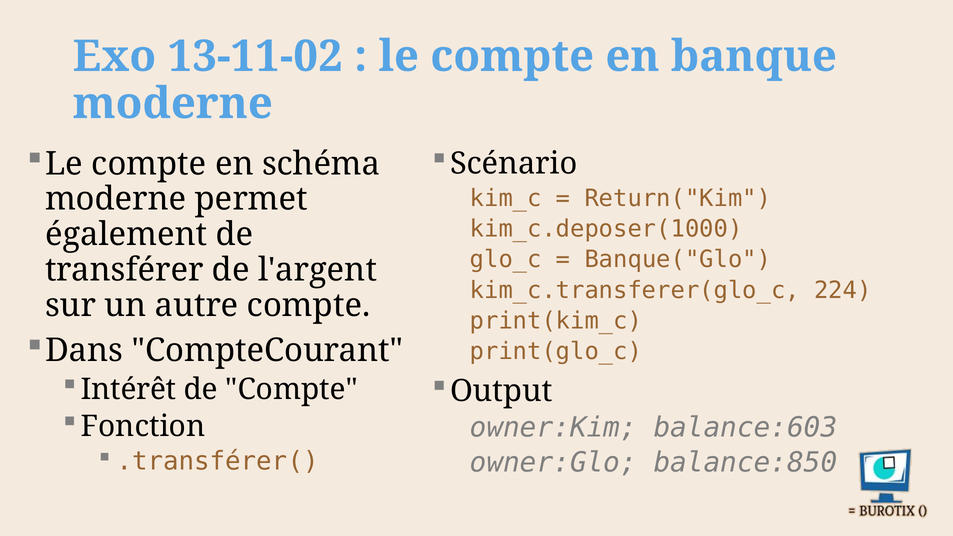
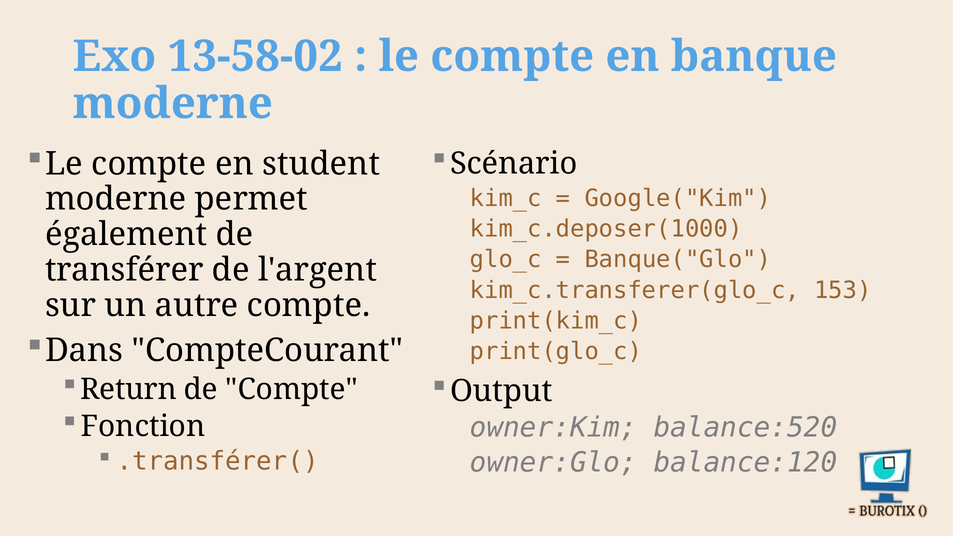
13-11-02: 13-11-02 -> 13-58-02
schéma: schéma -> student
Return("Kim: Return("Kim -> Google("Kim
224: 224 -> 153
Intérêt: Intérêt -> Return
balance:603: balance:603 -> balance:520
balance:850: balance:850 -> balance:120
